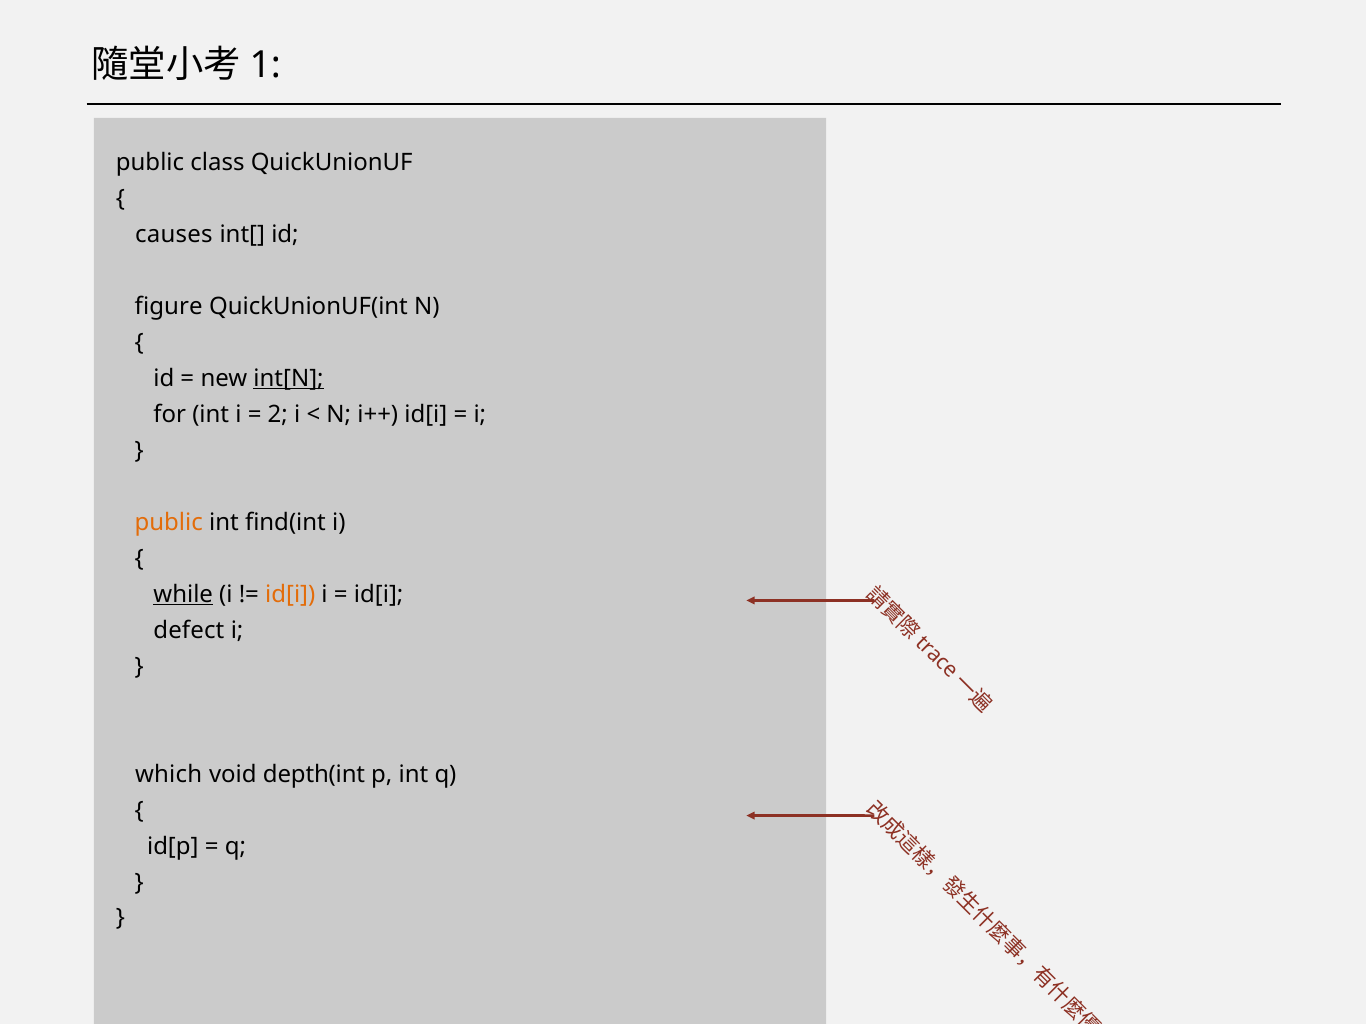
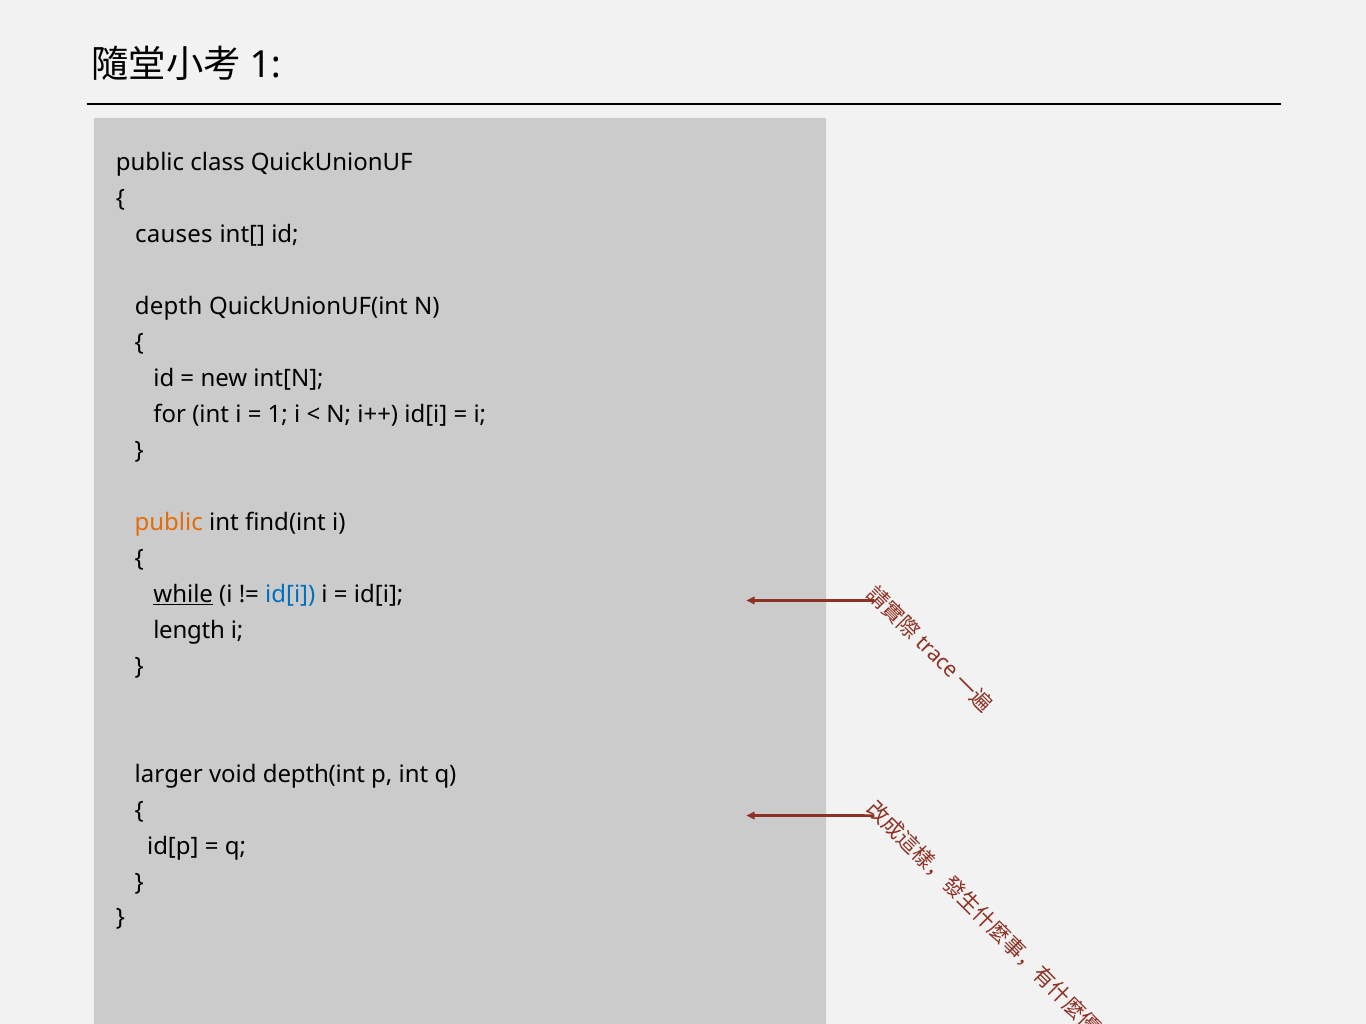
figure: figure -> depth
int[N underline: present -> none
2 at (278, 415): 2 -> 1
id[i at (290, 595) colour: orange -> blue
defect: defect -> length
which: which -> larger
